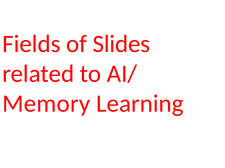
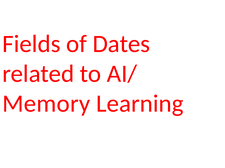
Slides: Slides -> Dates
